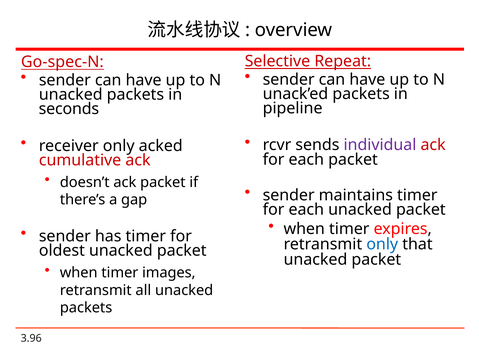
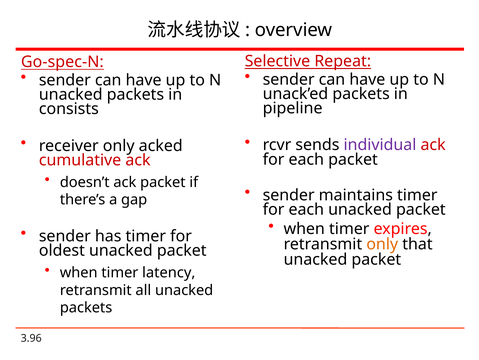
seconds: seconds -> consists
only at (382, 244) colour: blue -> orange
images: images -> latency
